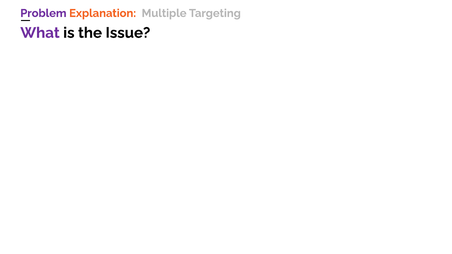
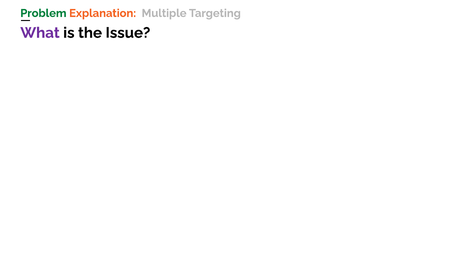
Problem colour: purple -> green
